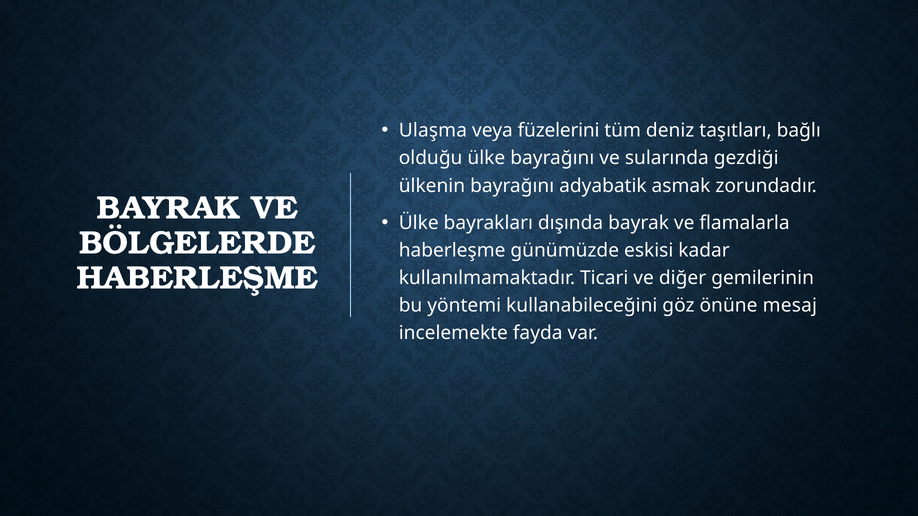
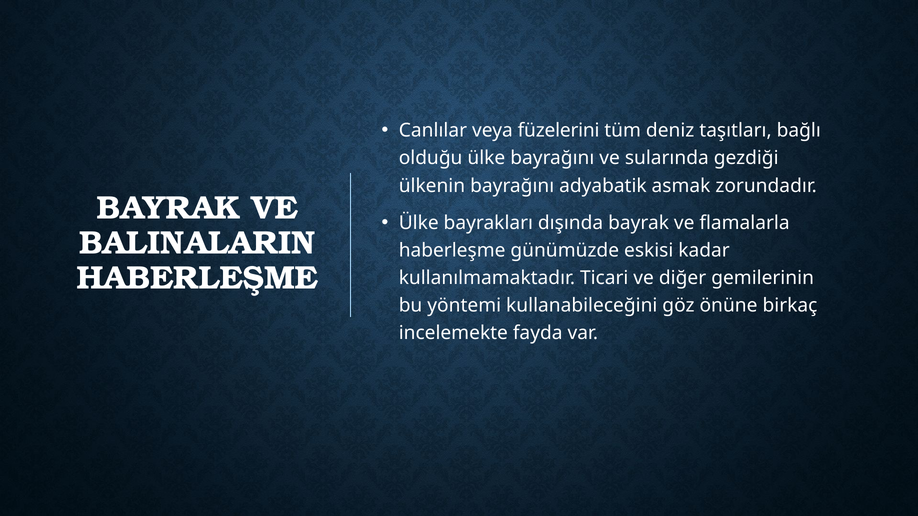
Ulaşma: Ulaşma -> Canlılar
BÖLGELERDE: BÖLGELERDE -> BALINALARIN
mesaj: mesaj -> birkaç
